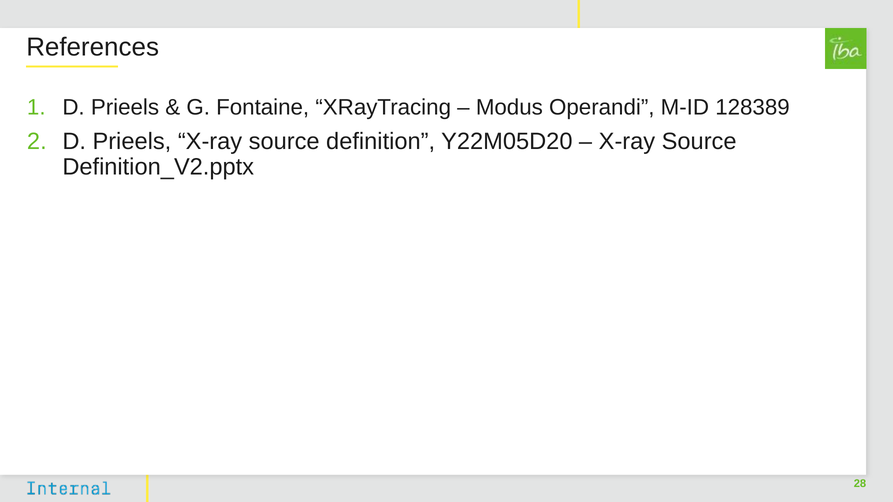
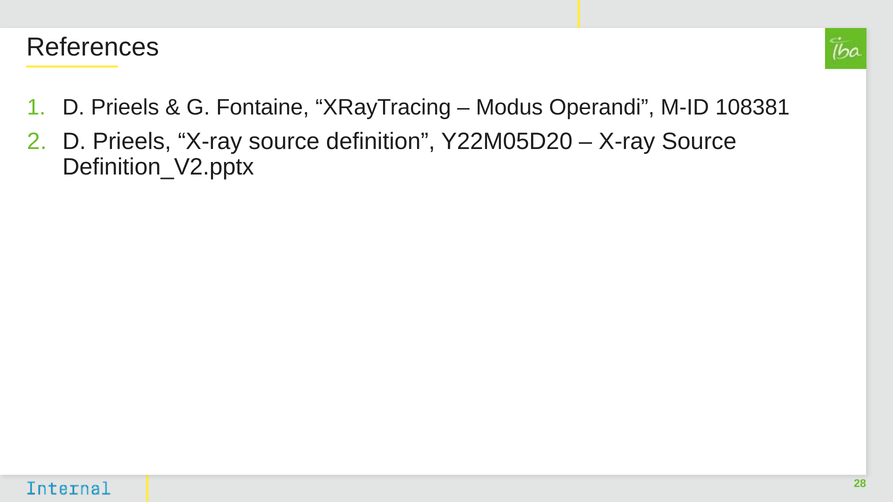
128389: 128389 -> 108381
